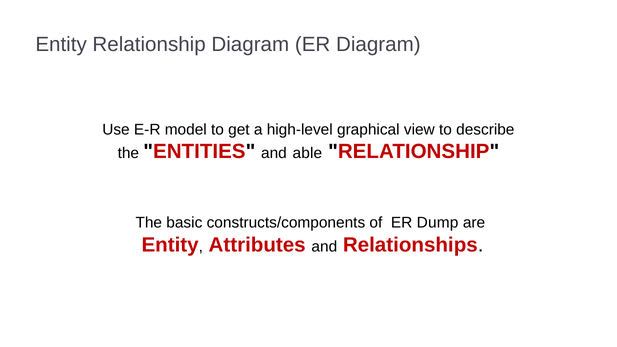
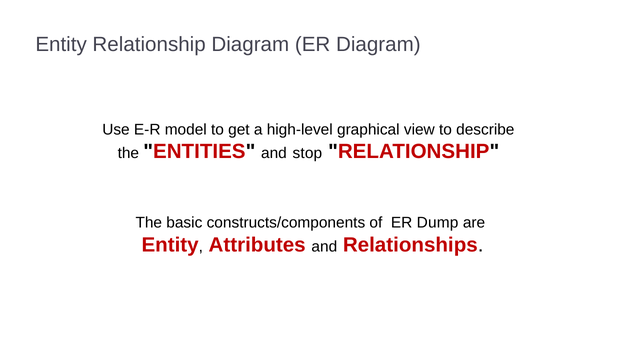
able: able -> stop
